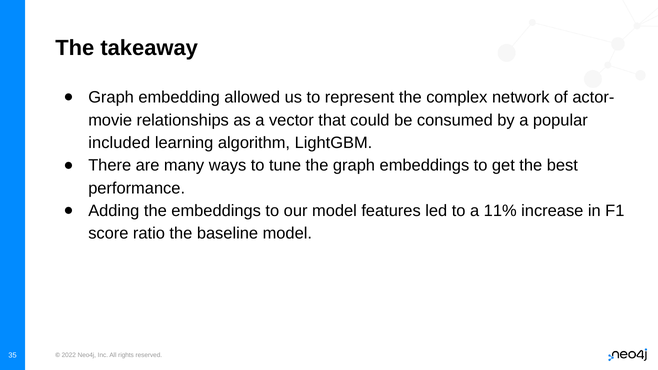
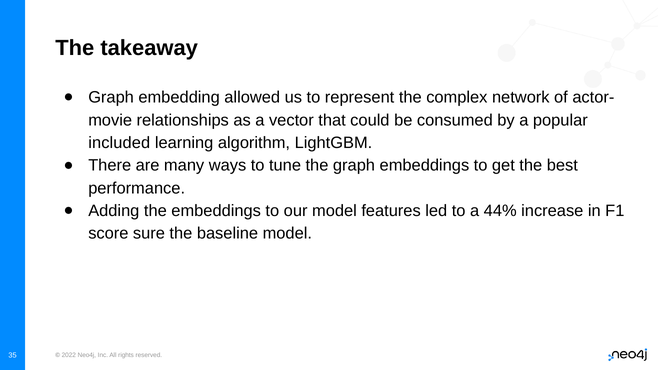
11%: 11% -> 44%
ratio: ratio -> sure
